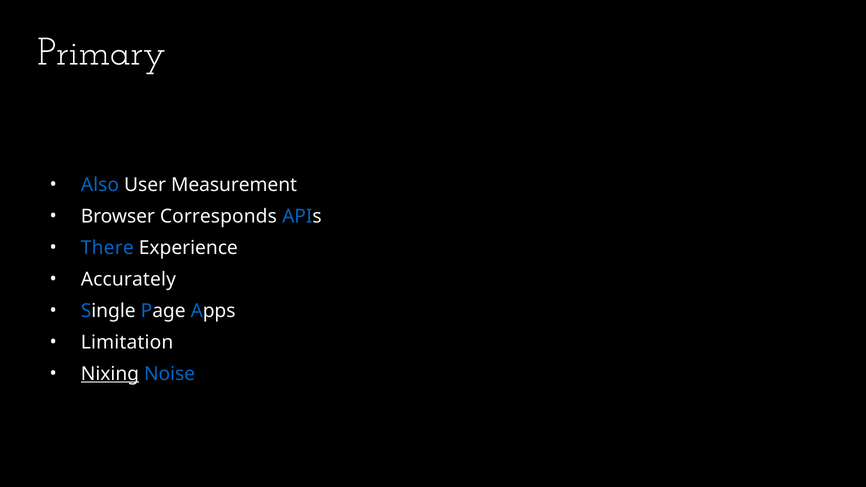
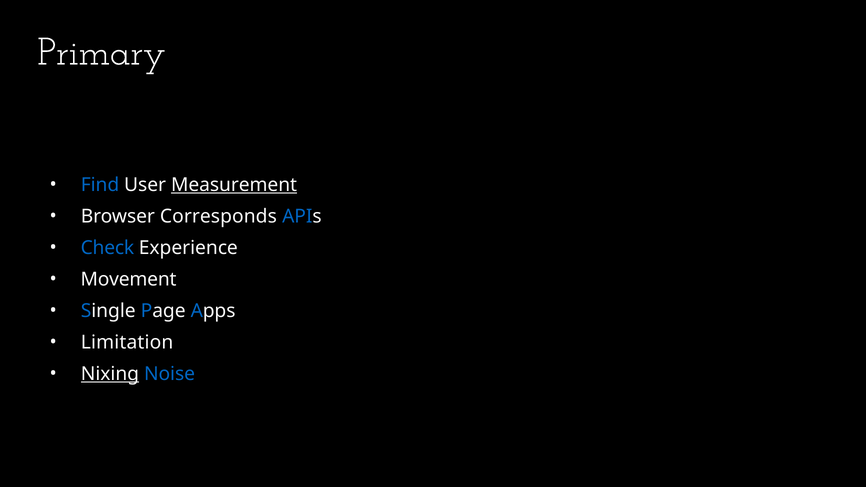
Also: Also -> Find
Measurement underline: none -> present
There: There -> Check
Accurately: Accurately -> Movement
